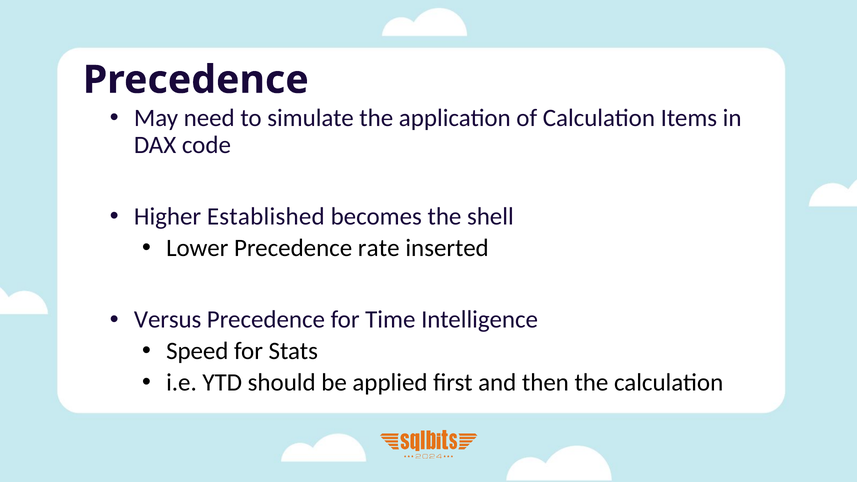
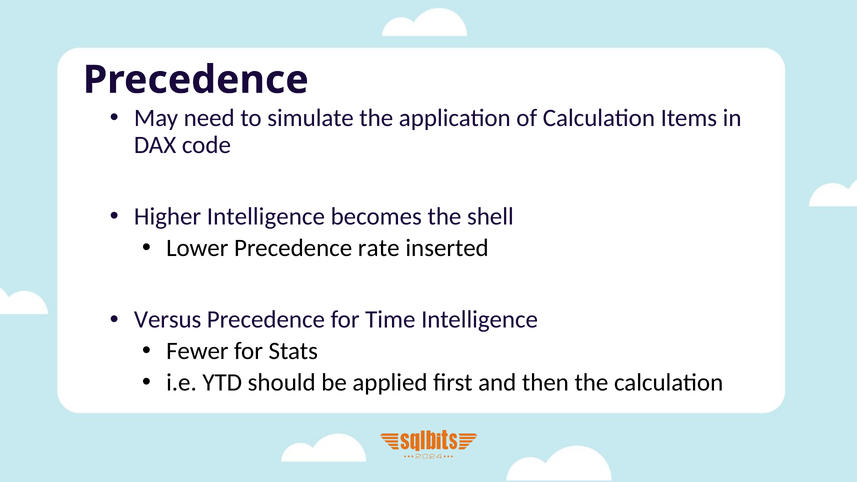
Higher Established: Established -> Intelligence
Speed: Speed -> Fewer
